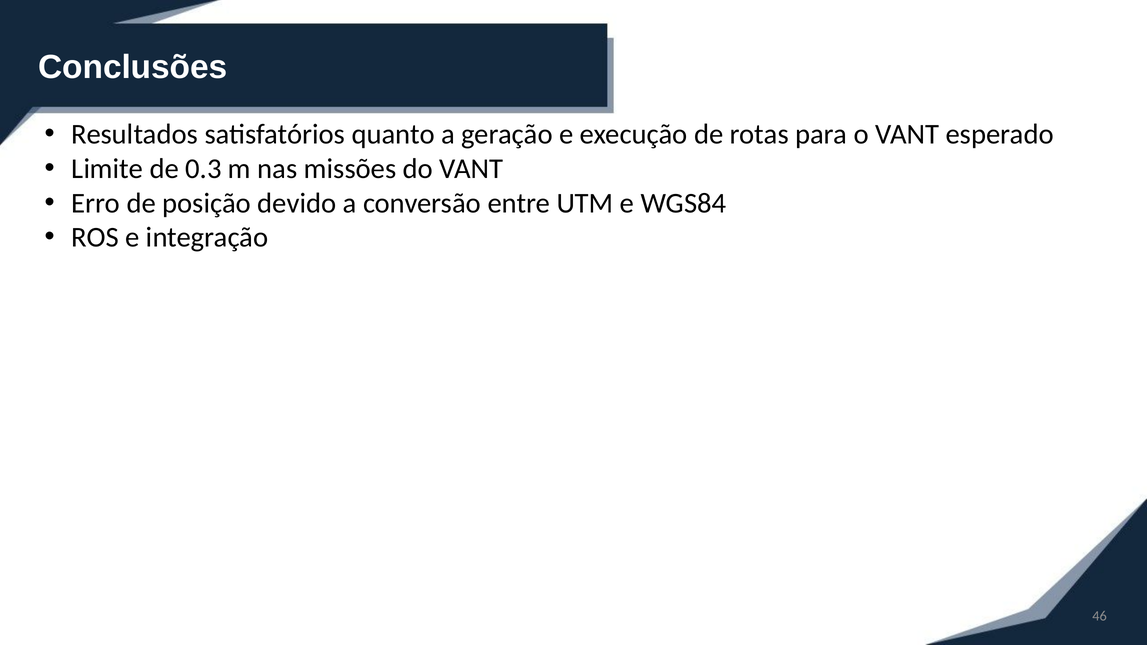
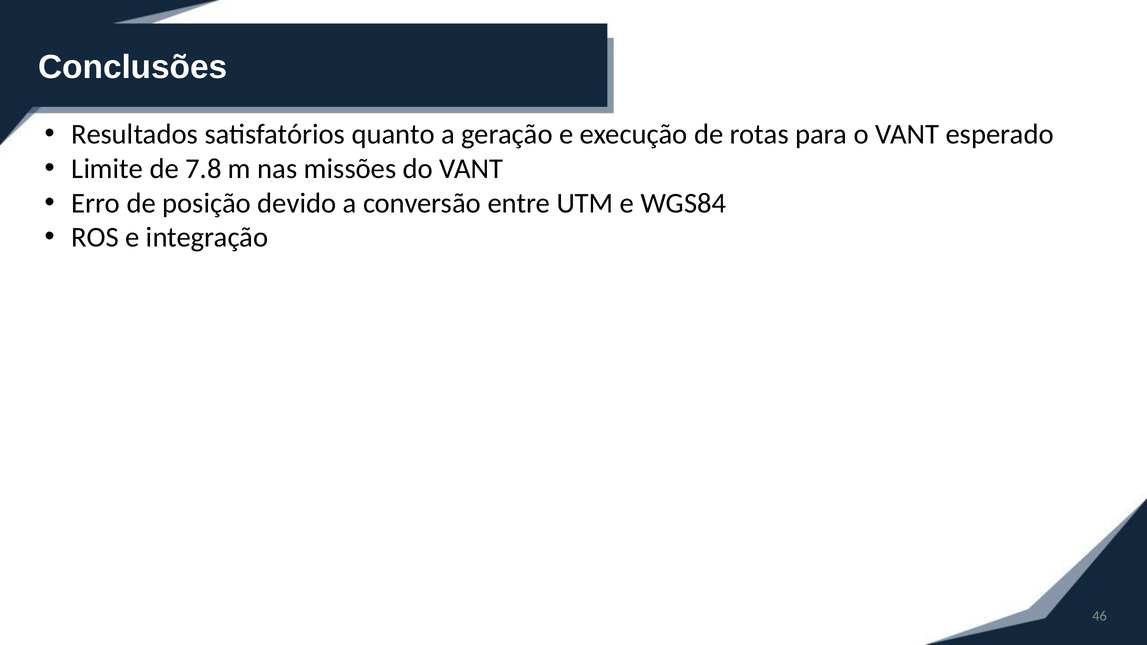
0.3: 0.3 -> 7.8
